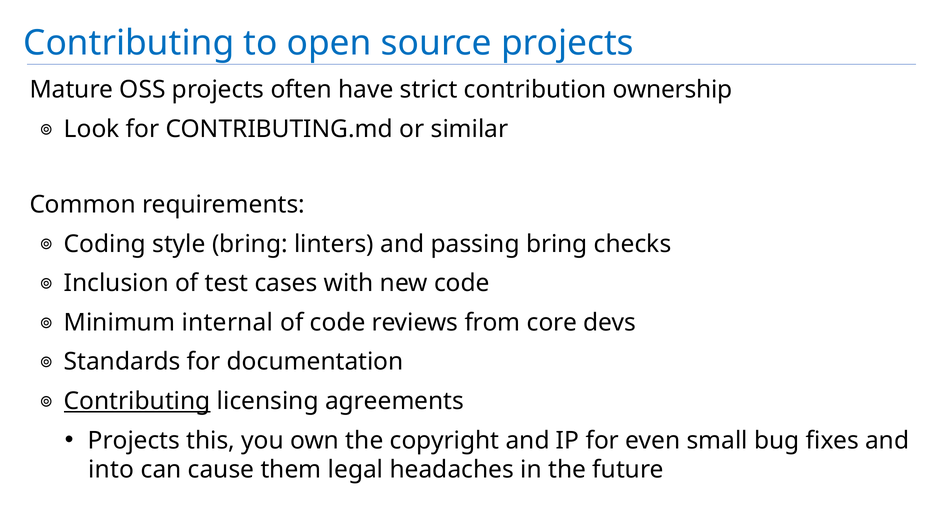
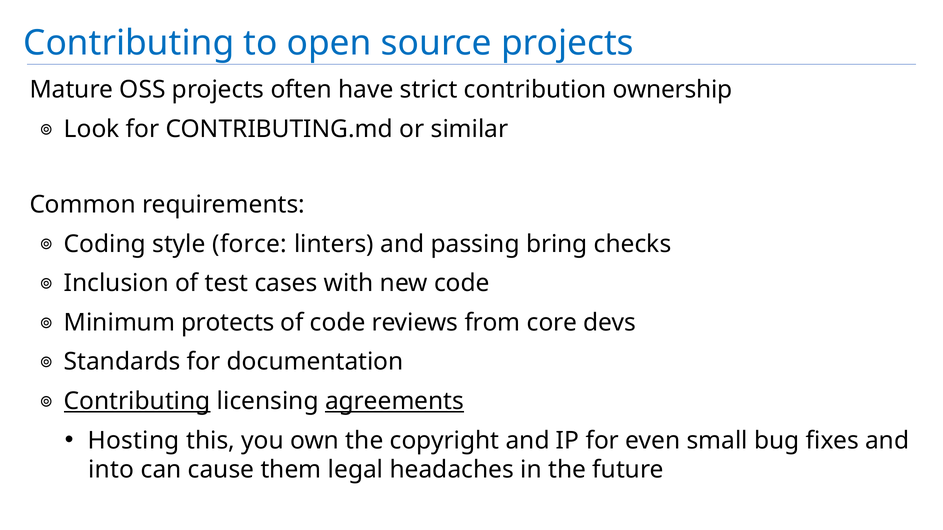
style bring: bring -> force
internal: internal -> protects
agreements underline: none -> present
Projects at (134, 441): Projects -> Hosting
